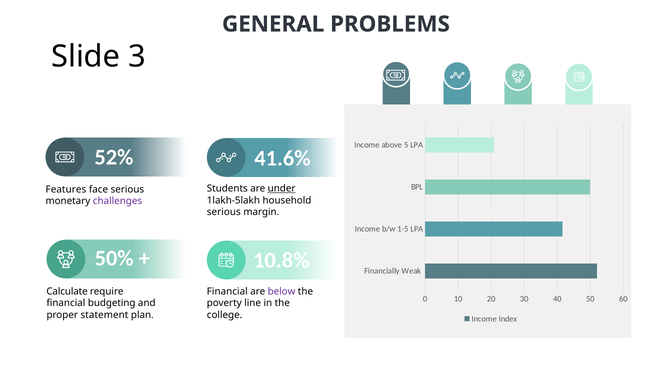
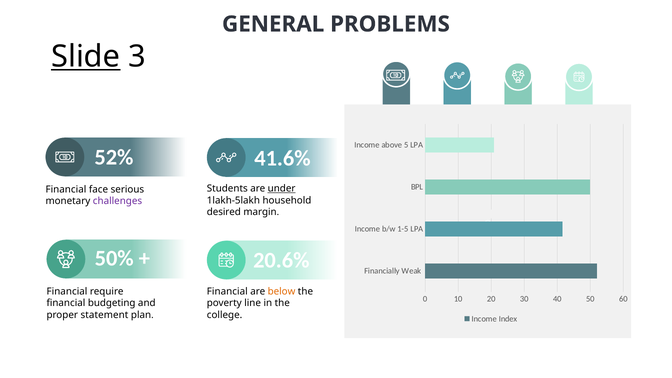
Slide underline: none -> present
Features at (66, 189): Features -> Financial
serious at (224, 212): serious -> desired
10.8%: 10.8% -> 20.6%
Calculate at (67, 291): Calculate -> Financial
below colour: purple -> orange
